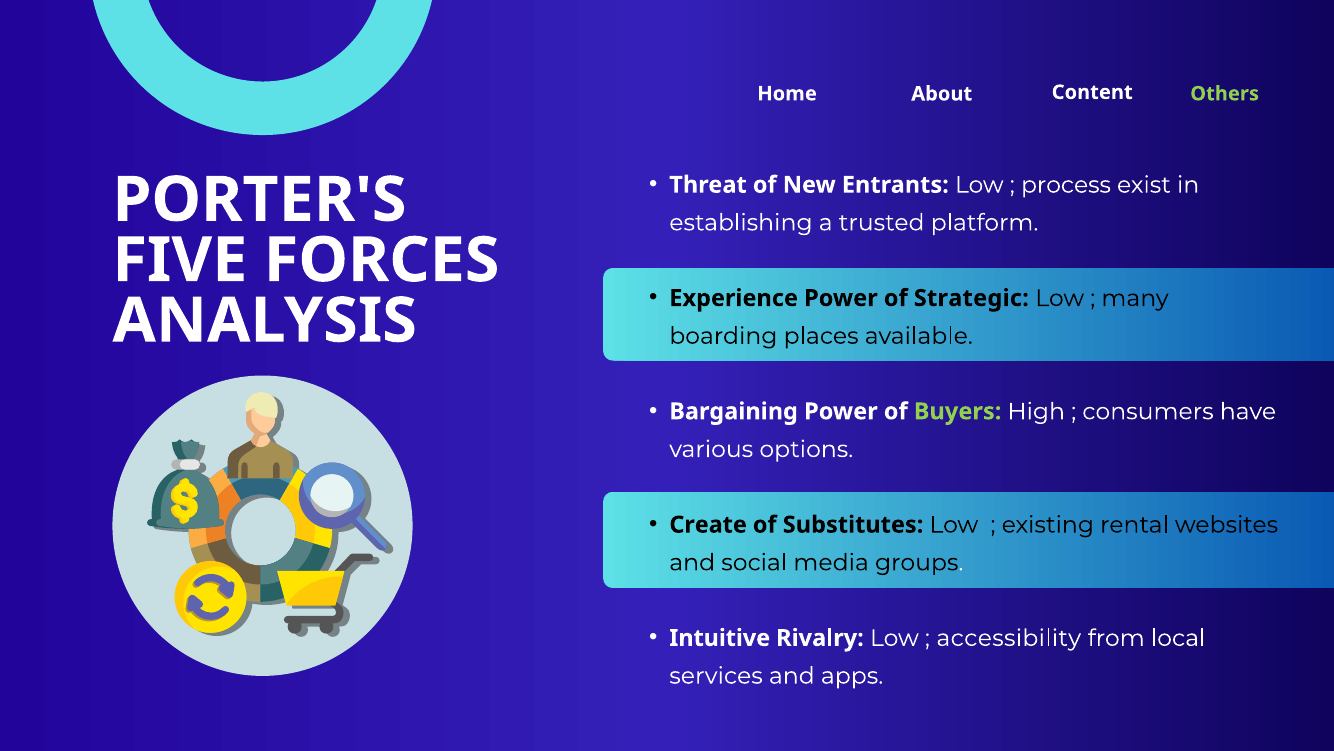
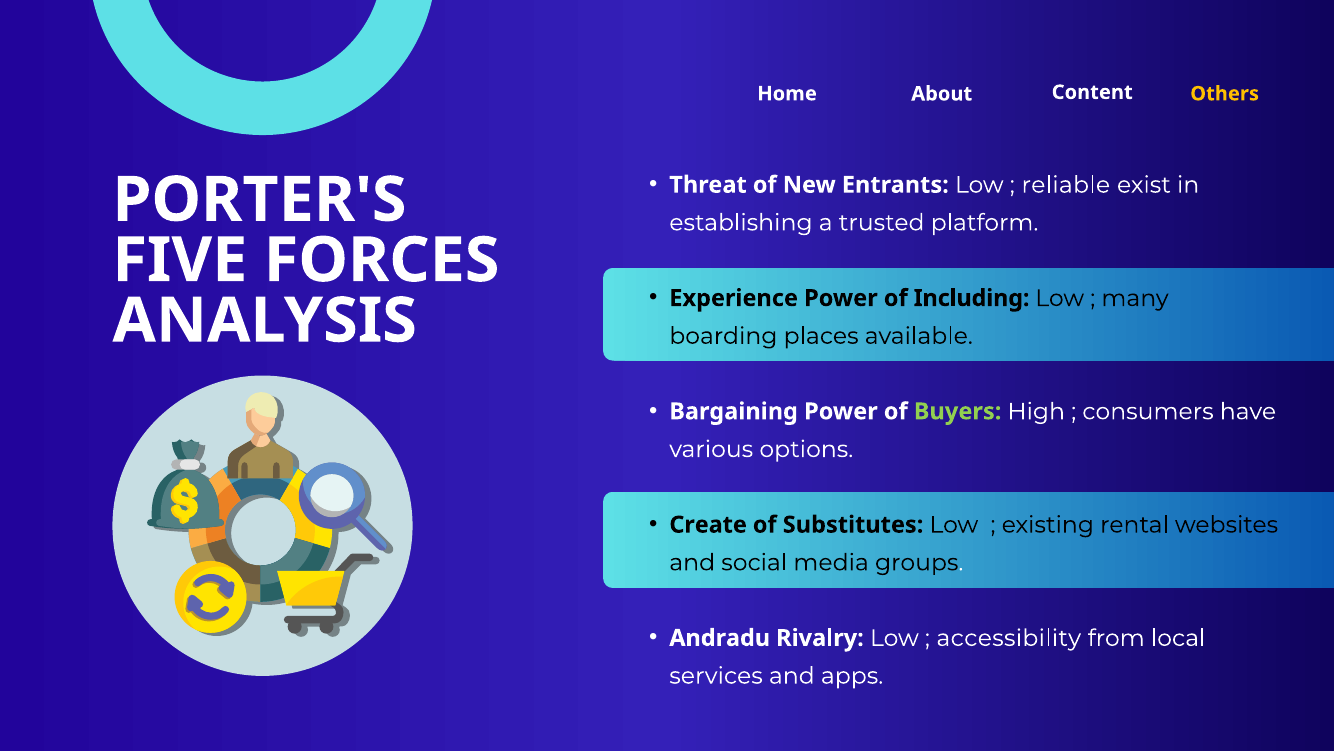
Others colour: light green -> yellow
process: process -> reliable
Strategic: Strategic -> Including
Intuitive: Intuitive -> Andradu
